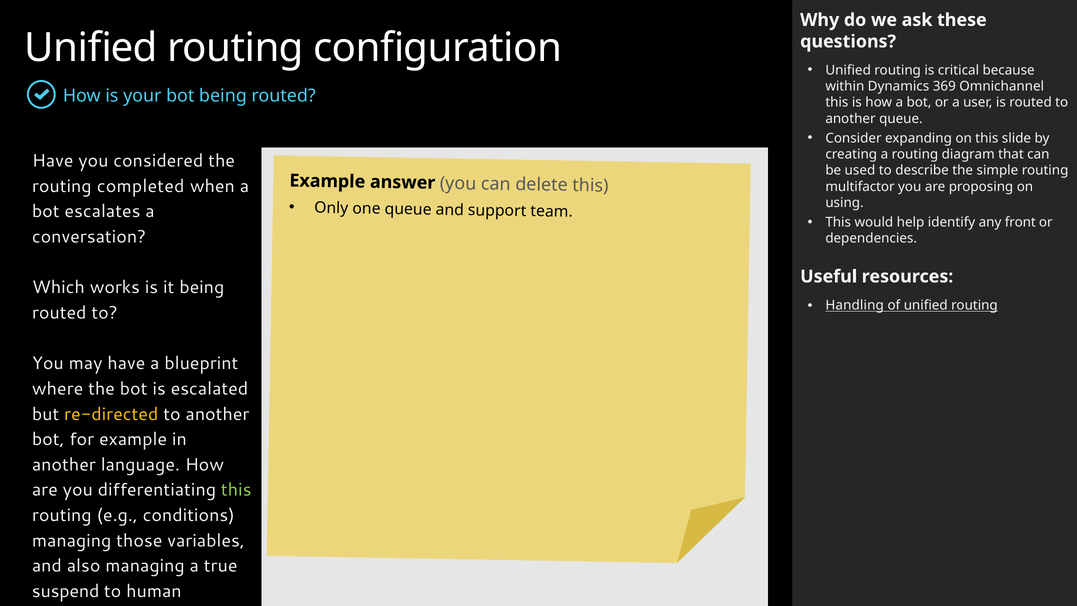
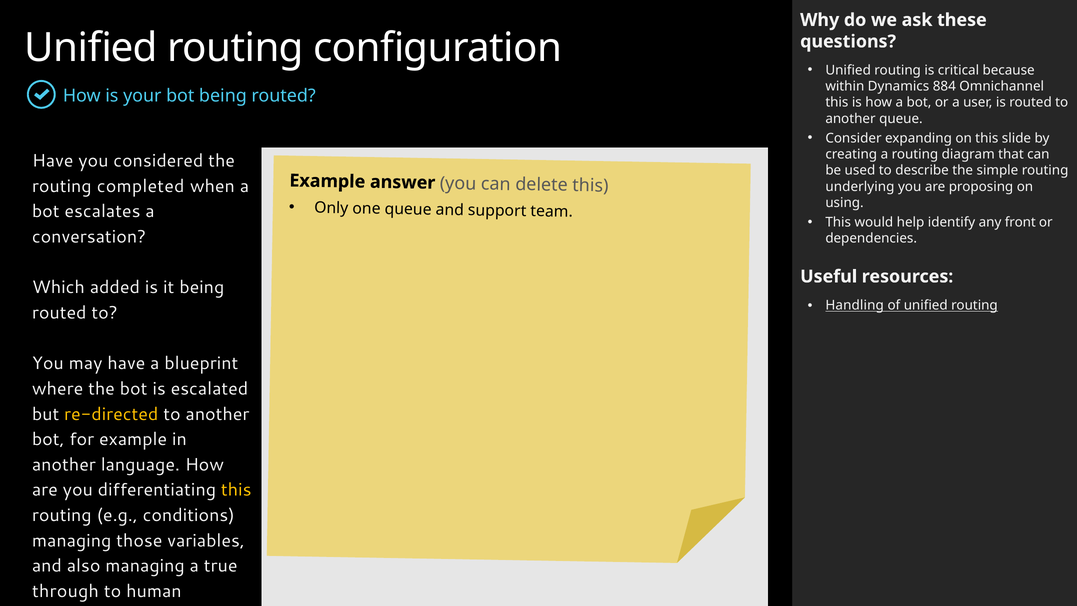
369: 369 -> 884
multifactor: multifactor -> underlying
works: works -> added
this at (236, 490) colour: light green -> yellow
suspend: suspend -> through
